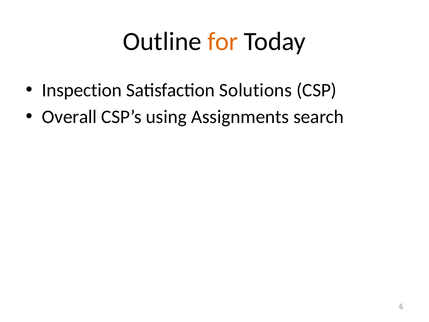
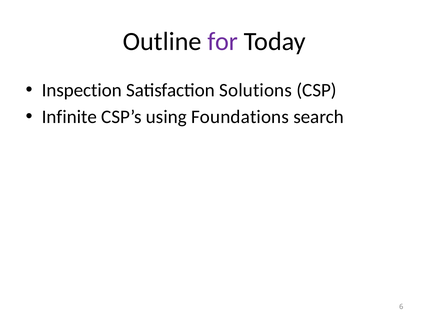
for colour: orange -> purple
Overall: Overall -> Infinite
Assignments: Assignments -> Foundations
